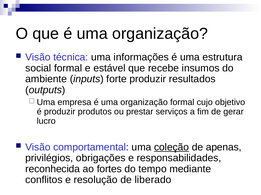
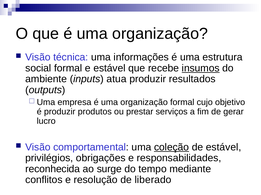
insumos underline: none -> present
forte: forte -> atua
de apenas: apenas -> estável
fortes: fortes -> surge
